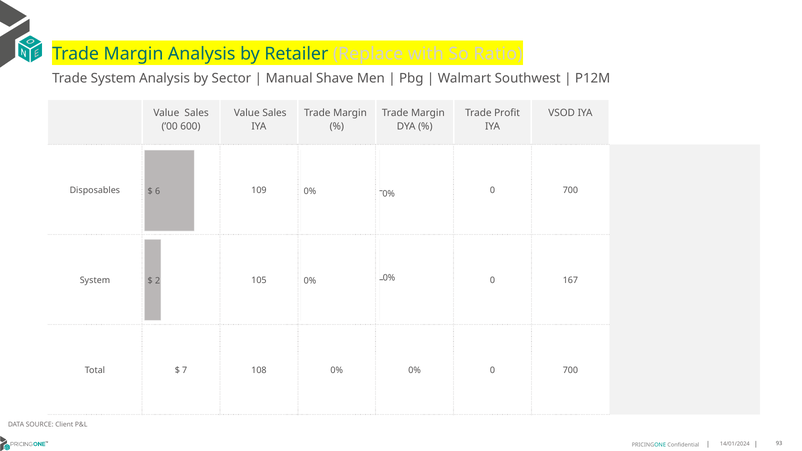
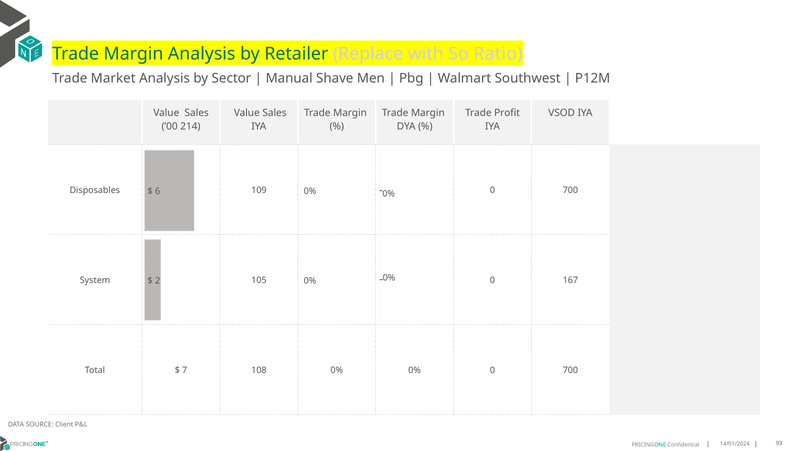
Trade System: System -> Market
600: 600 -> 214
